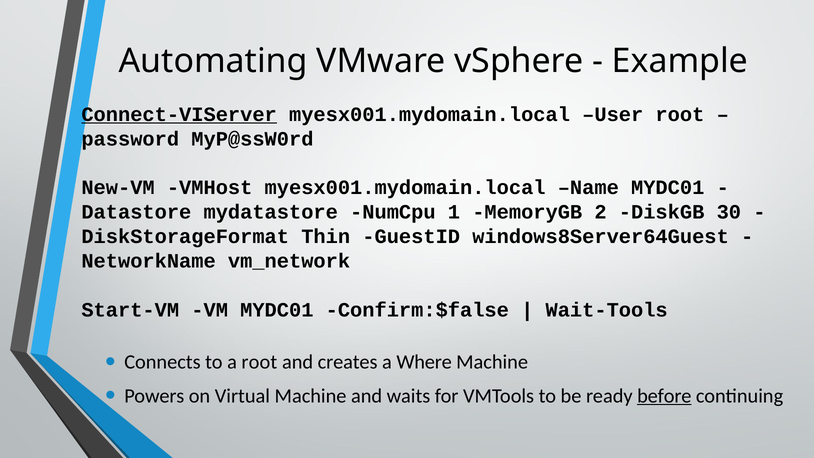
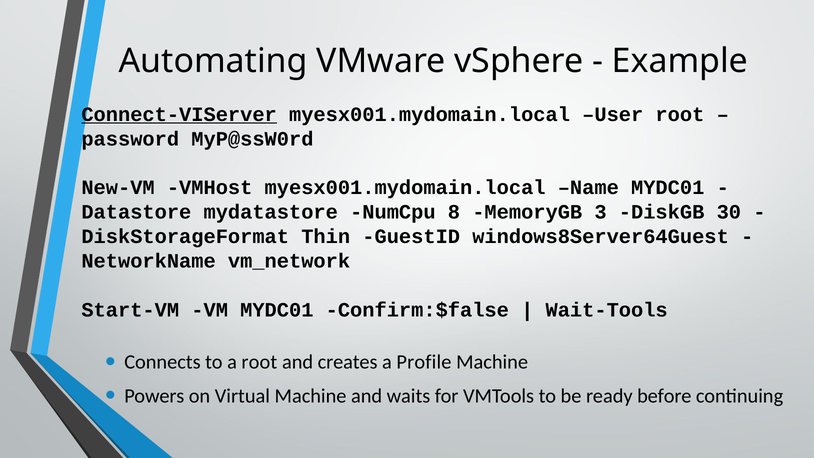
1: 1 -> 8
2: 2 -> 3
Where: Where -> Profile
before underline: present -> none
